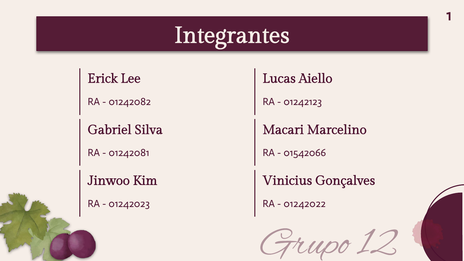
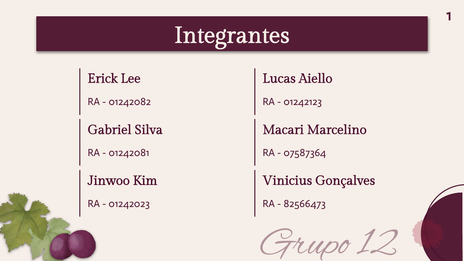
01542066: 01542066 -> 07587364
01242022: 01242022 -> 82566473
